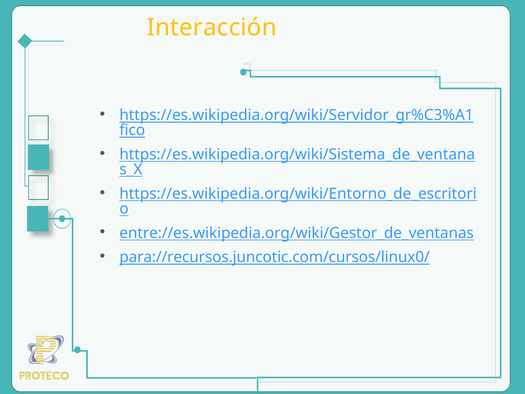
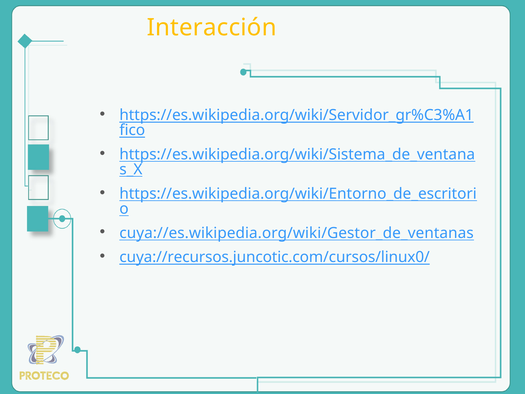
entre://es.wikipedia.org/wiki/Gestor_de_ventanas: entre://es.wikipedia.org/wiki/Gestor_de_ventanas -> cuya://es.wikipedia.org/wiki/Gestor_de_ventanas
para://recursos.juncotic.com/cursos/linux0/: para://recursos.juncotic.com/cursos/linux0/ -> cuya://recursos.juncotic.com/cursos/linux0/
